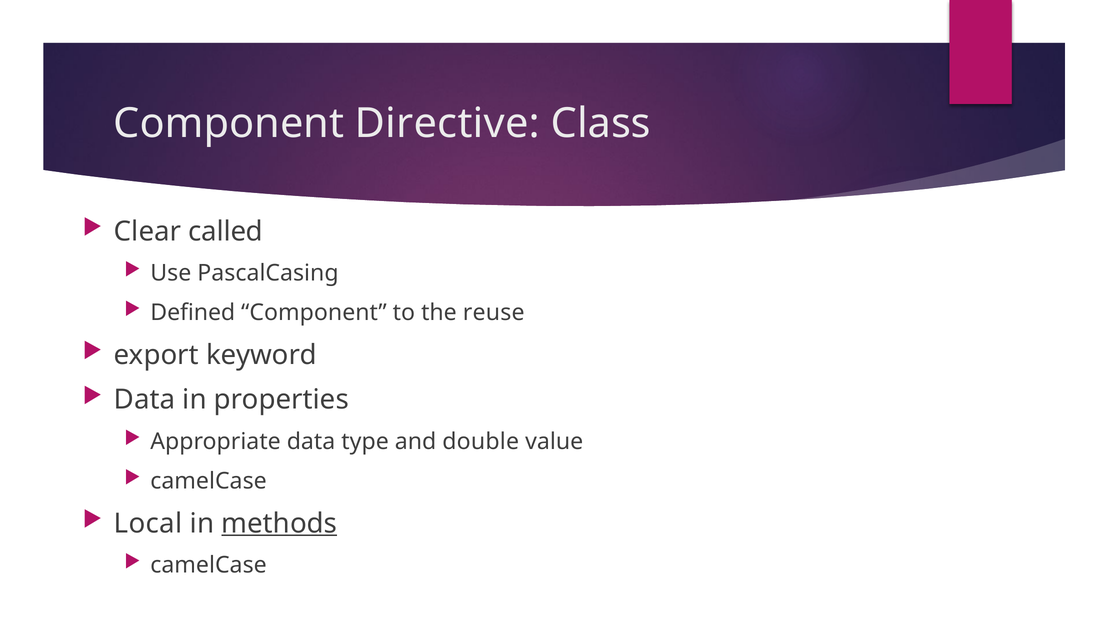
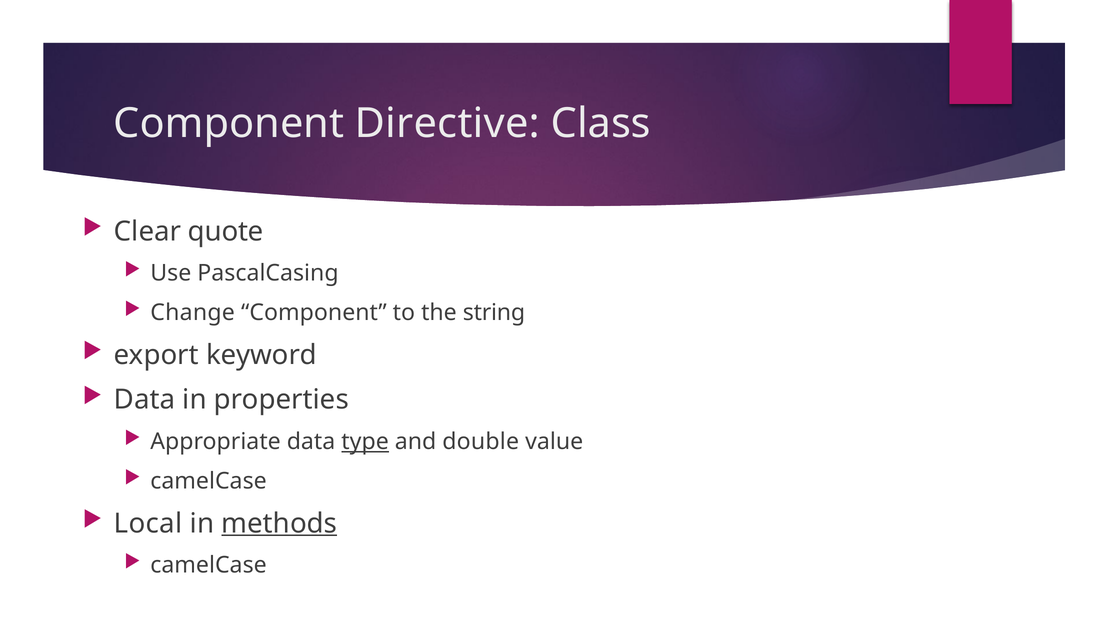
called: called -> quote
Defined: Defined -> Change
reuse: reuse -> string
type underline: none -> present
